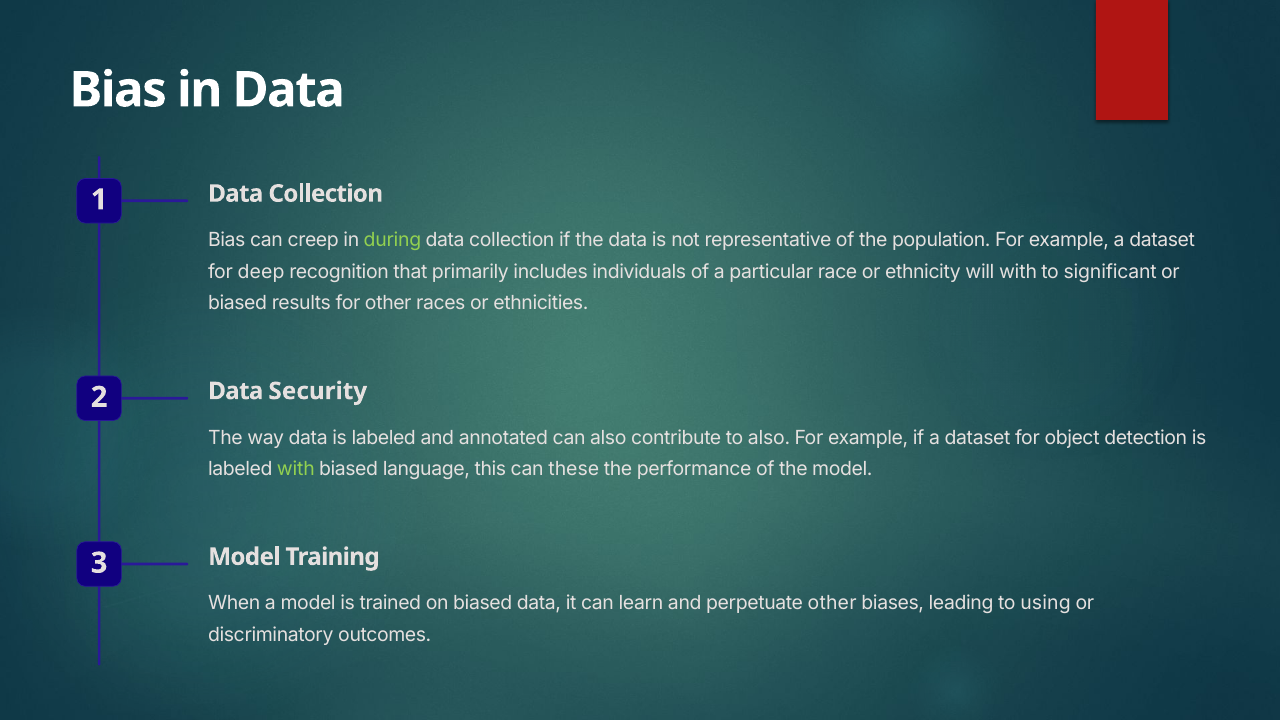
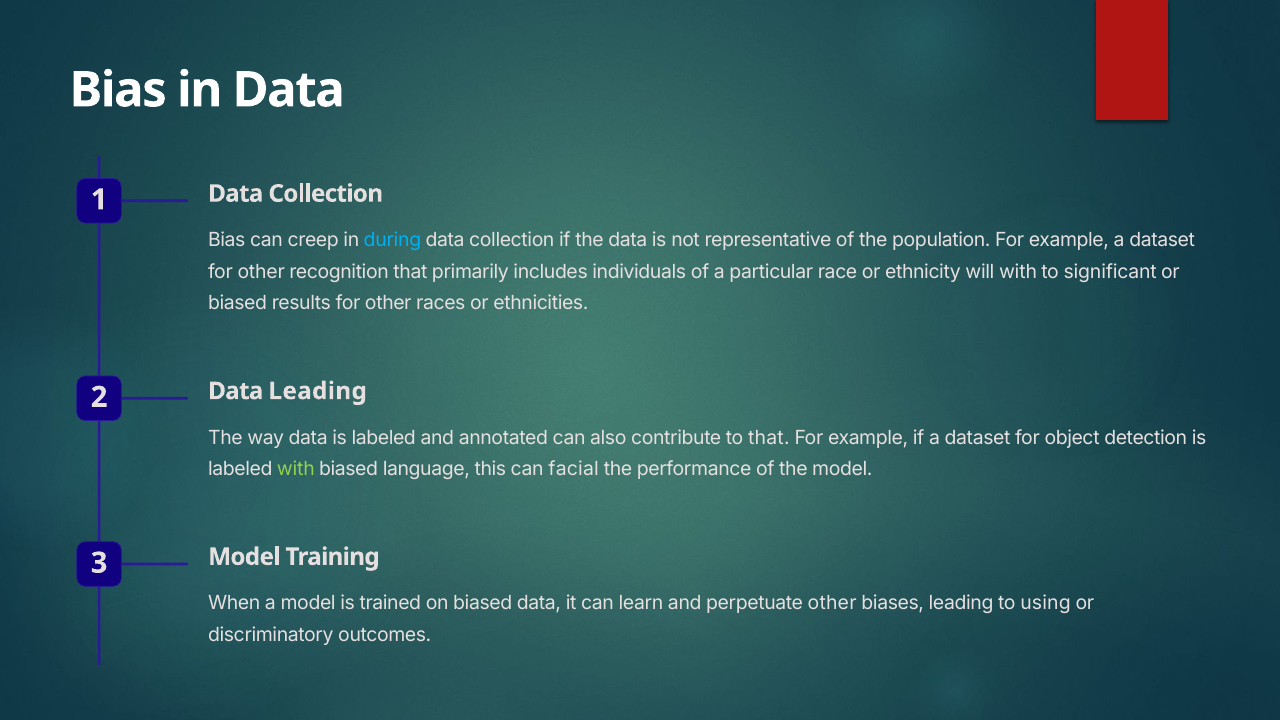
during colour: light green -> light blue
deep at (261, 272): deep -> other
Data Security: Security -> Leading
to also: also -> that
these: these -> facial
